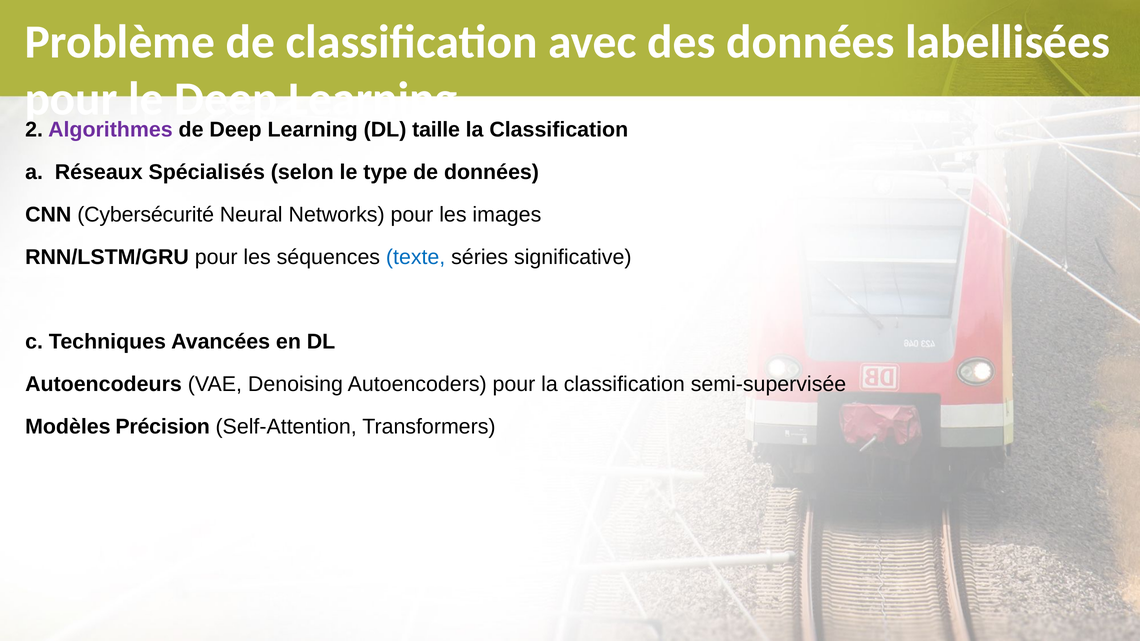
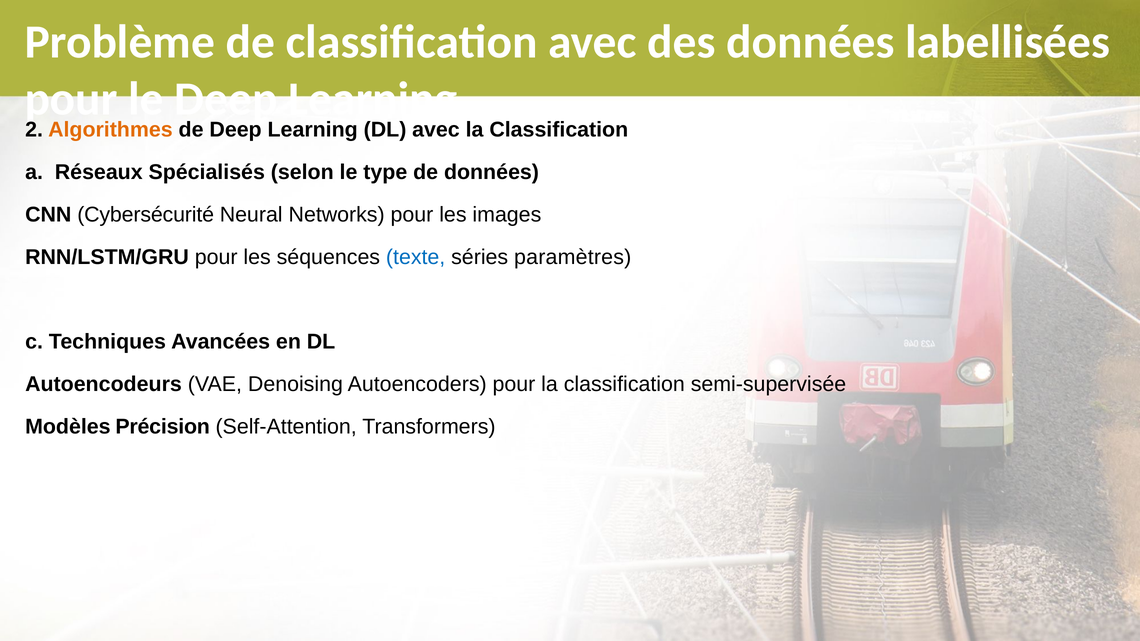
Algorithmes colour: purple -> orange
taille at (436, 130): taille -> avec
significative: significative -> paramètres
